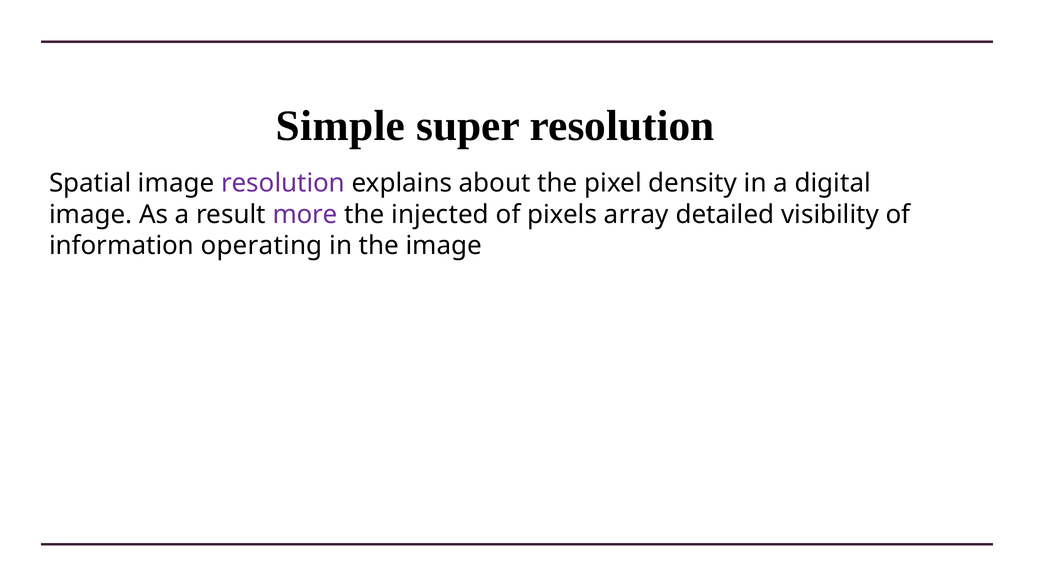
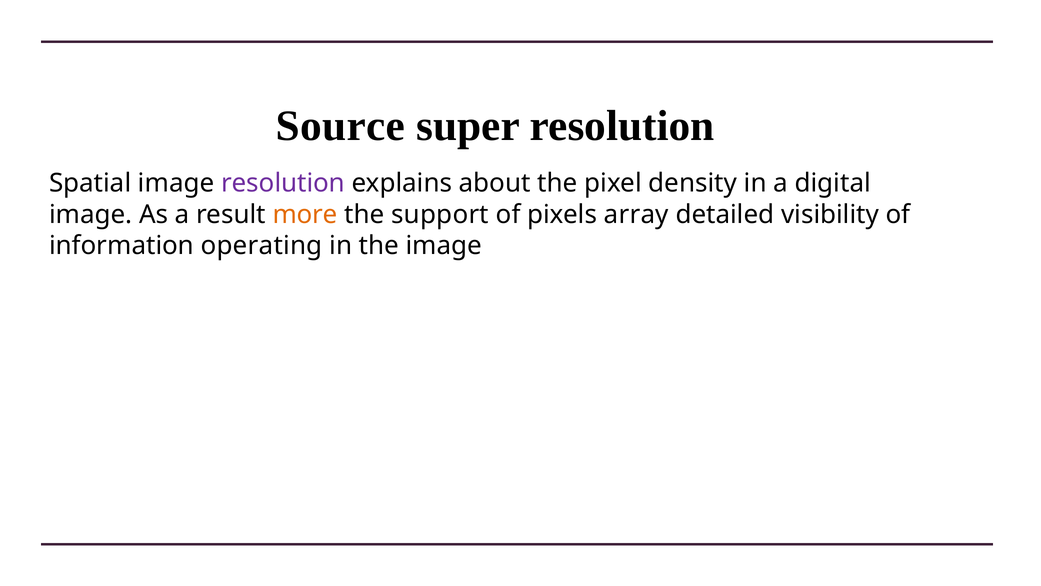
Simple: Simple -> Source
more colour: purple -> orange
injected: injected -> support
